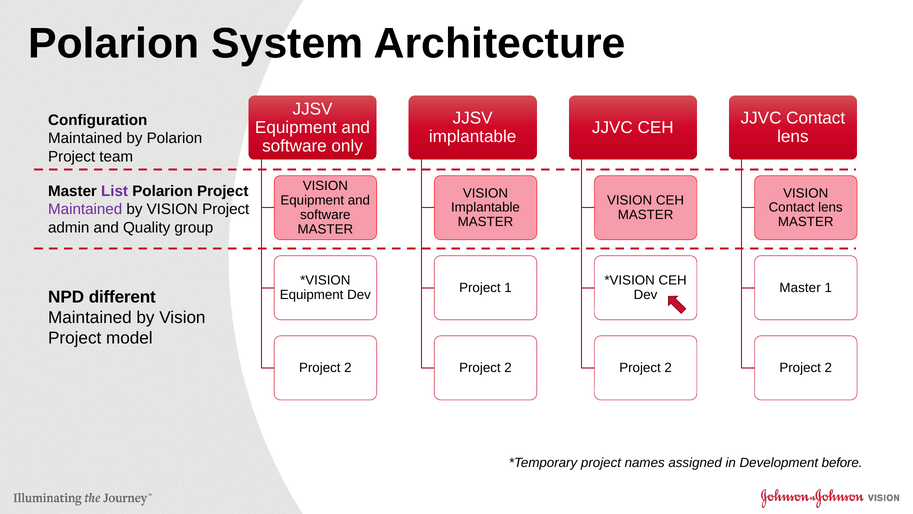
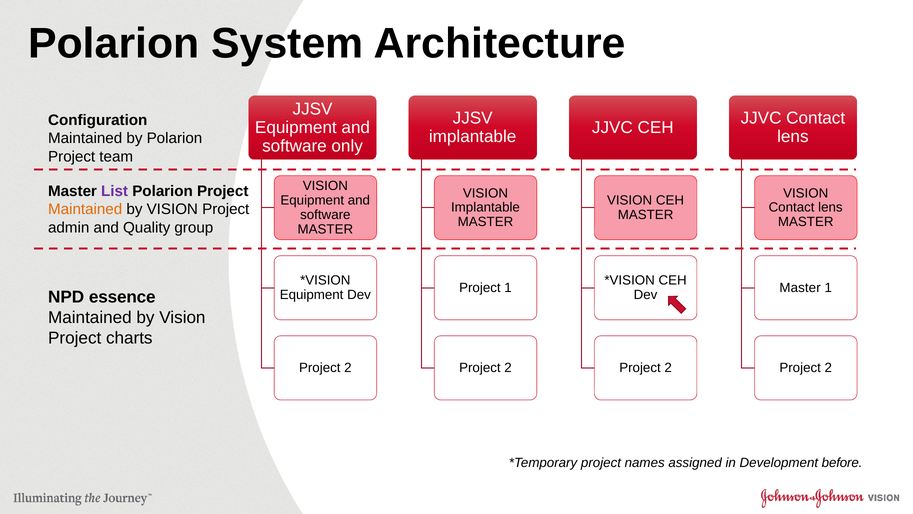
Maintained at (85, 209) colour: purple -> orange
different: different -> essence
model: model -> charts
